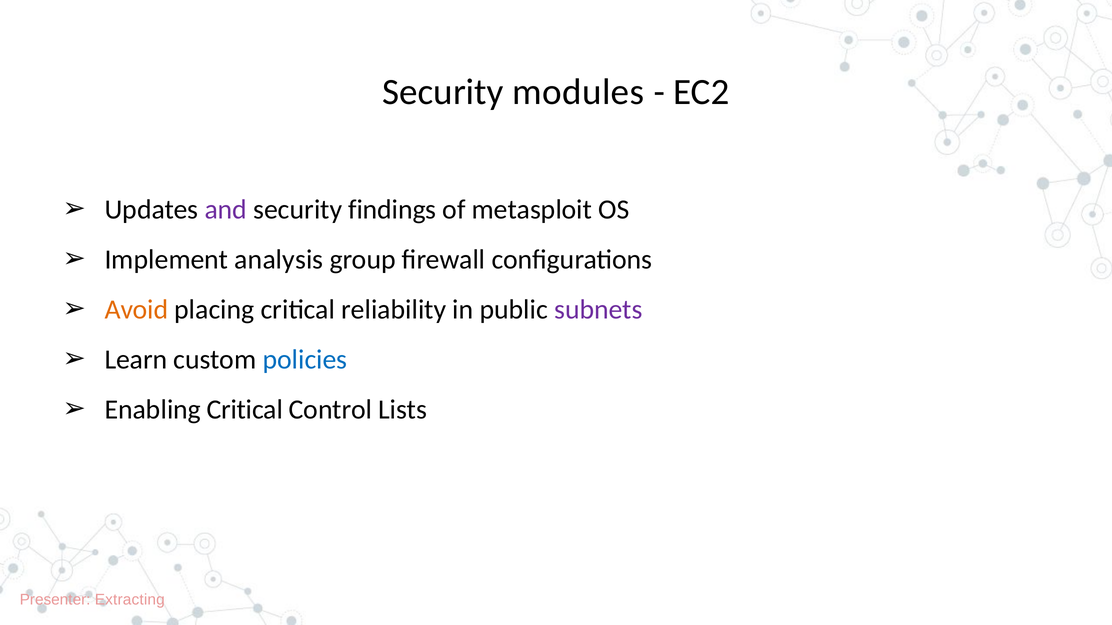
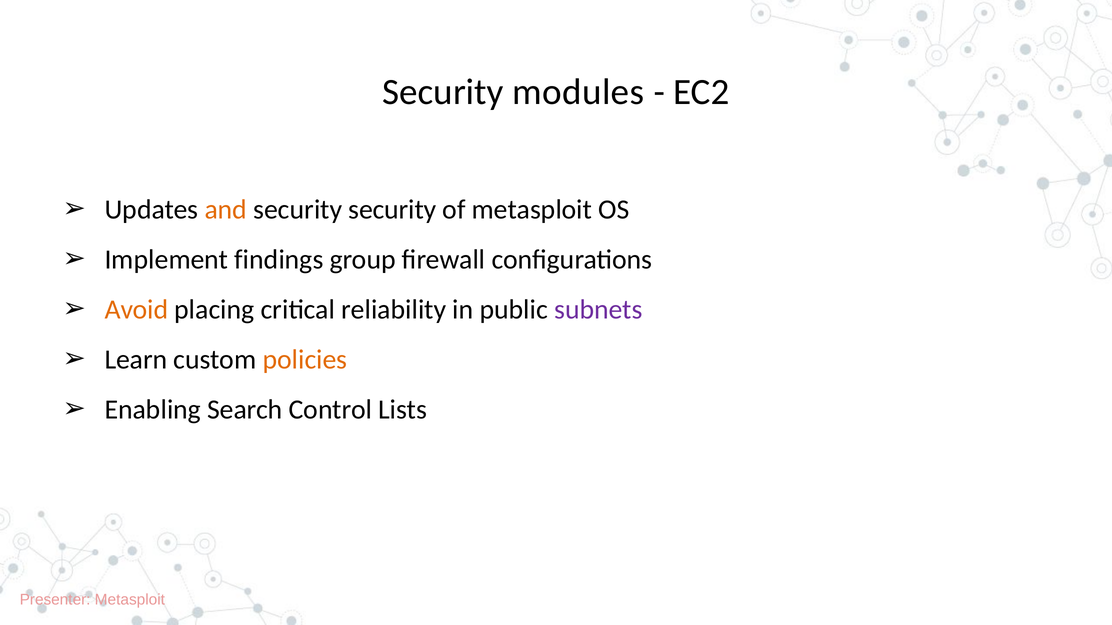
and colour: purple -> orange
security findings: findings -> security
analysis: analysis -> findings
policies colour: blue -> orange
Enabling Critical: Critical -> Search
Presenter Extracting: Extracting -> Metasploit
